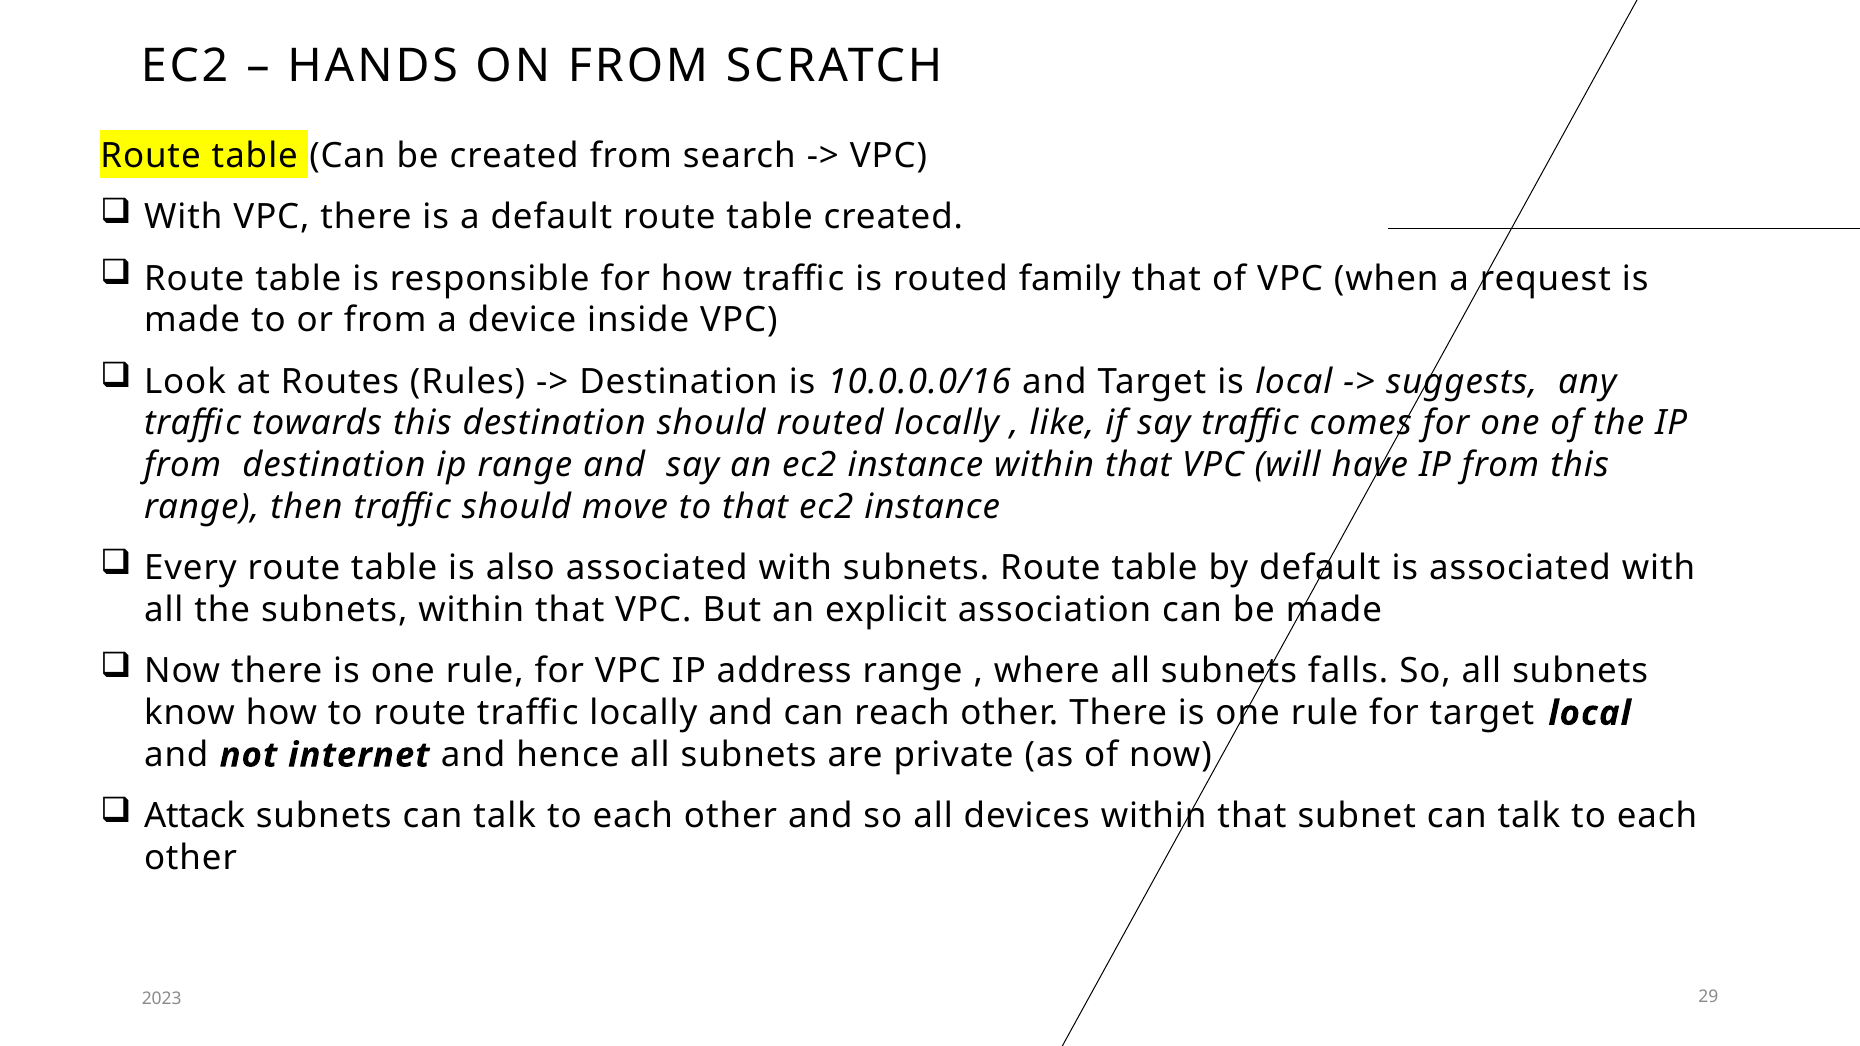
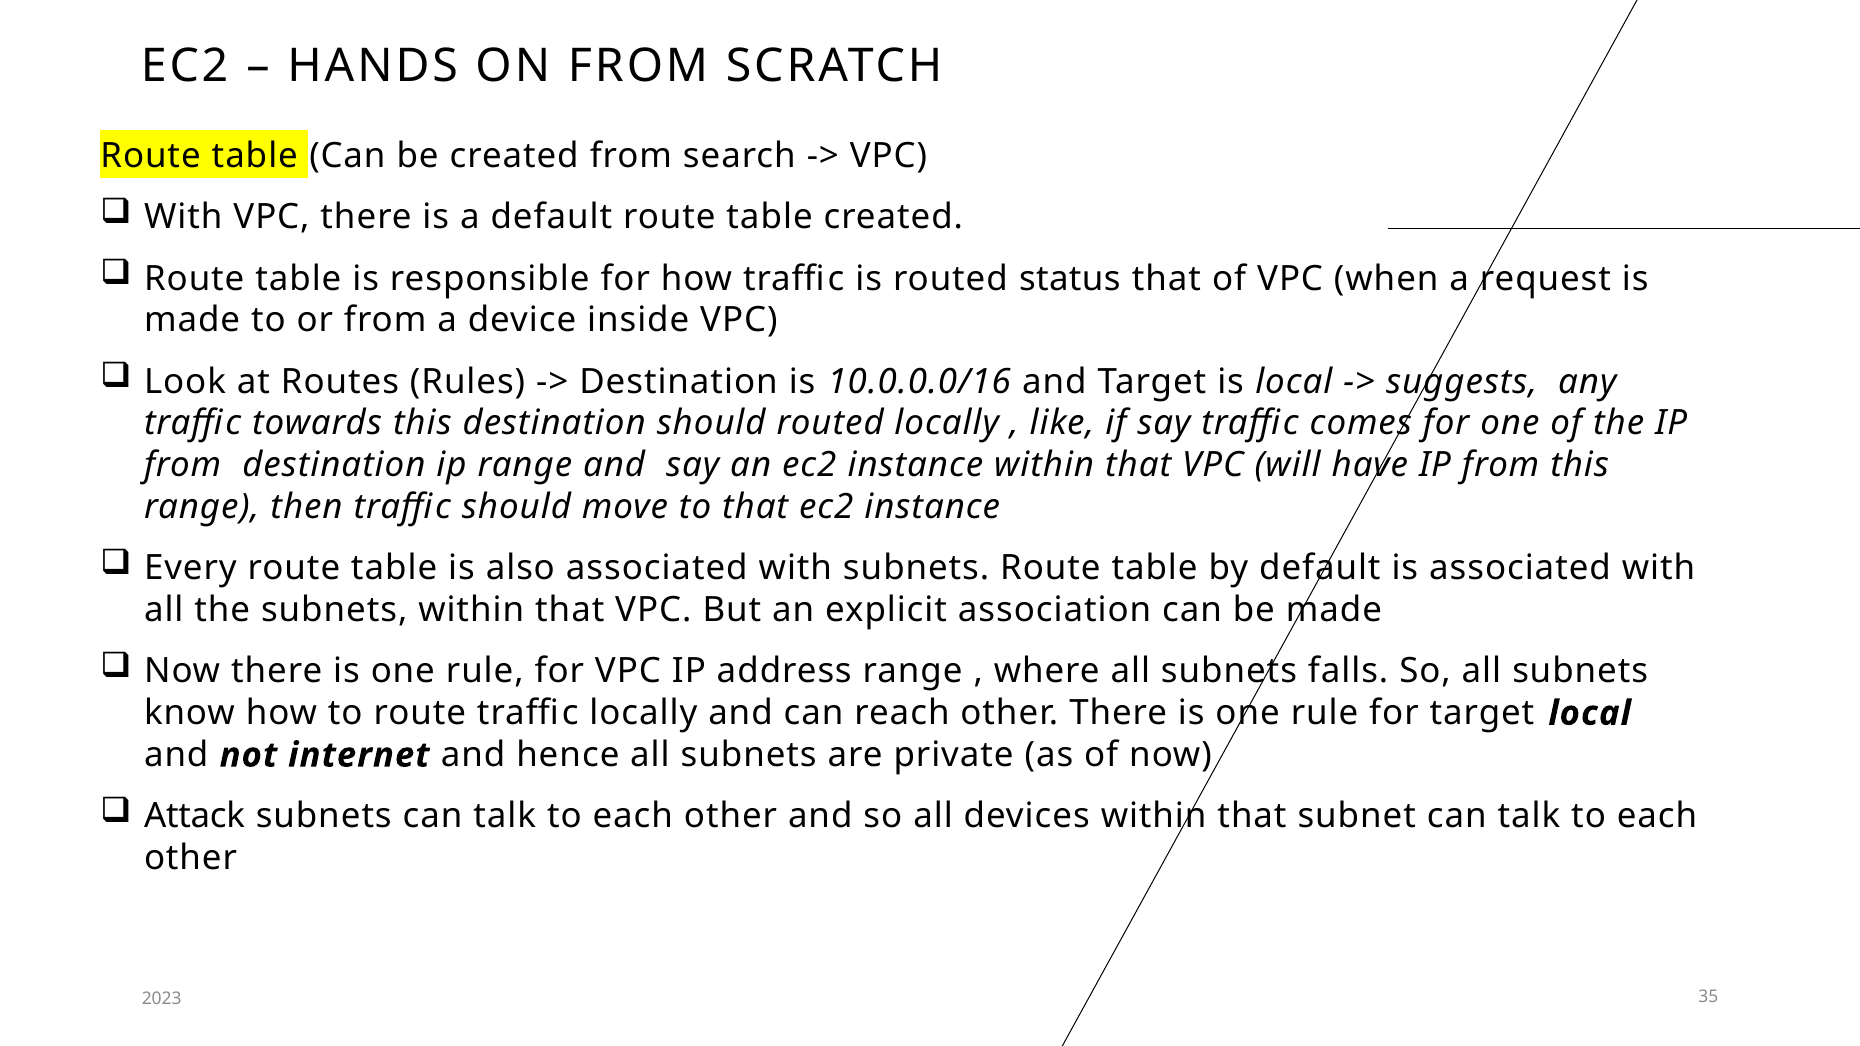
family: family -> status
29: 29 -> 35
